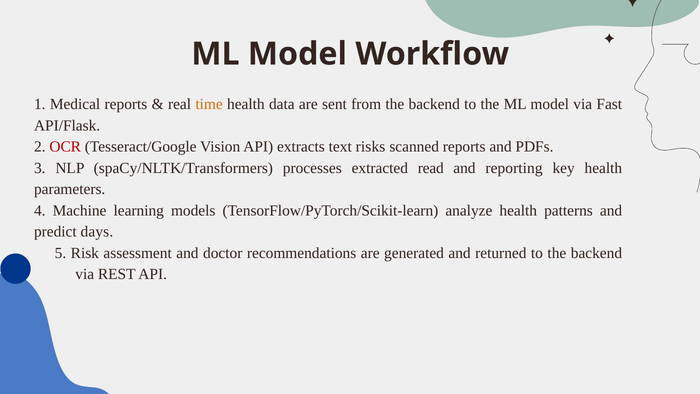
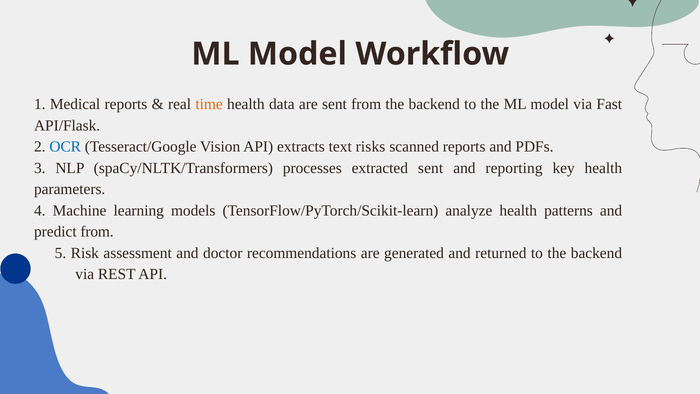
OCR colour: red -> blue
extracted read: read -> sent
predict days: days -> from
